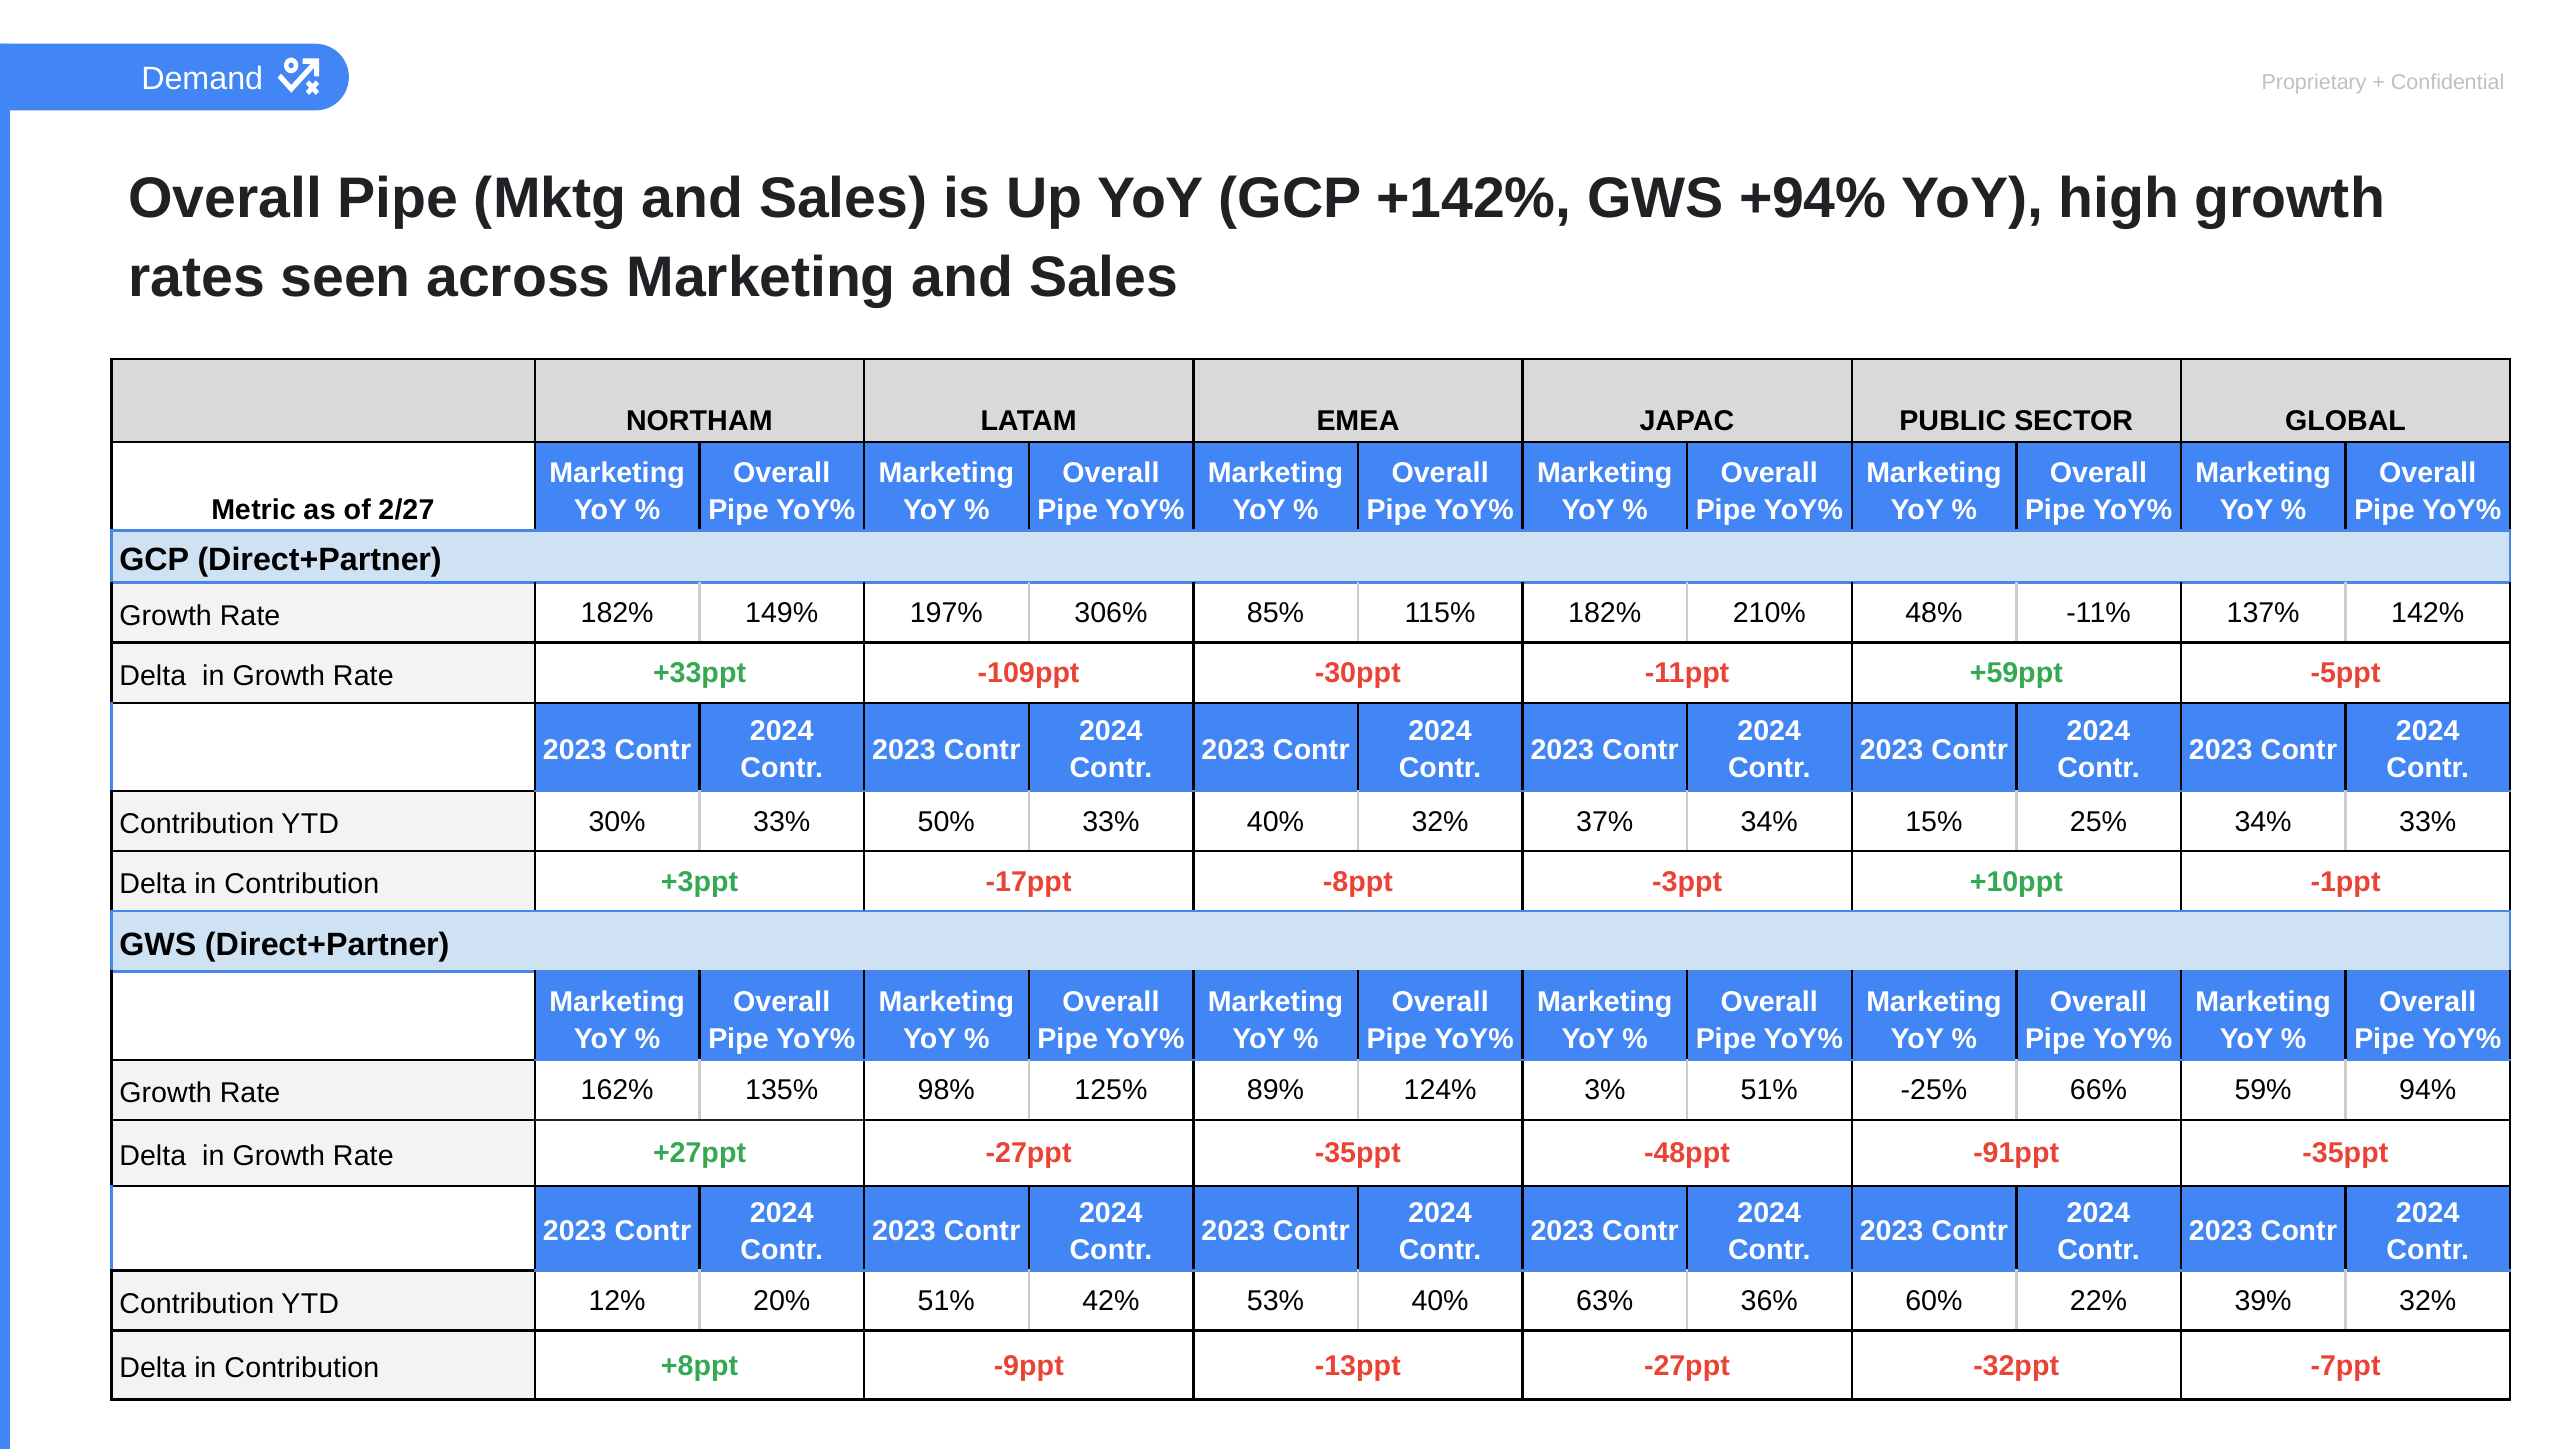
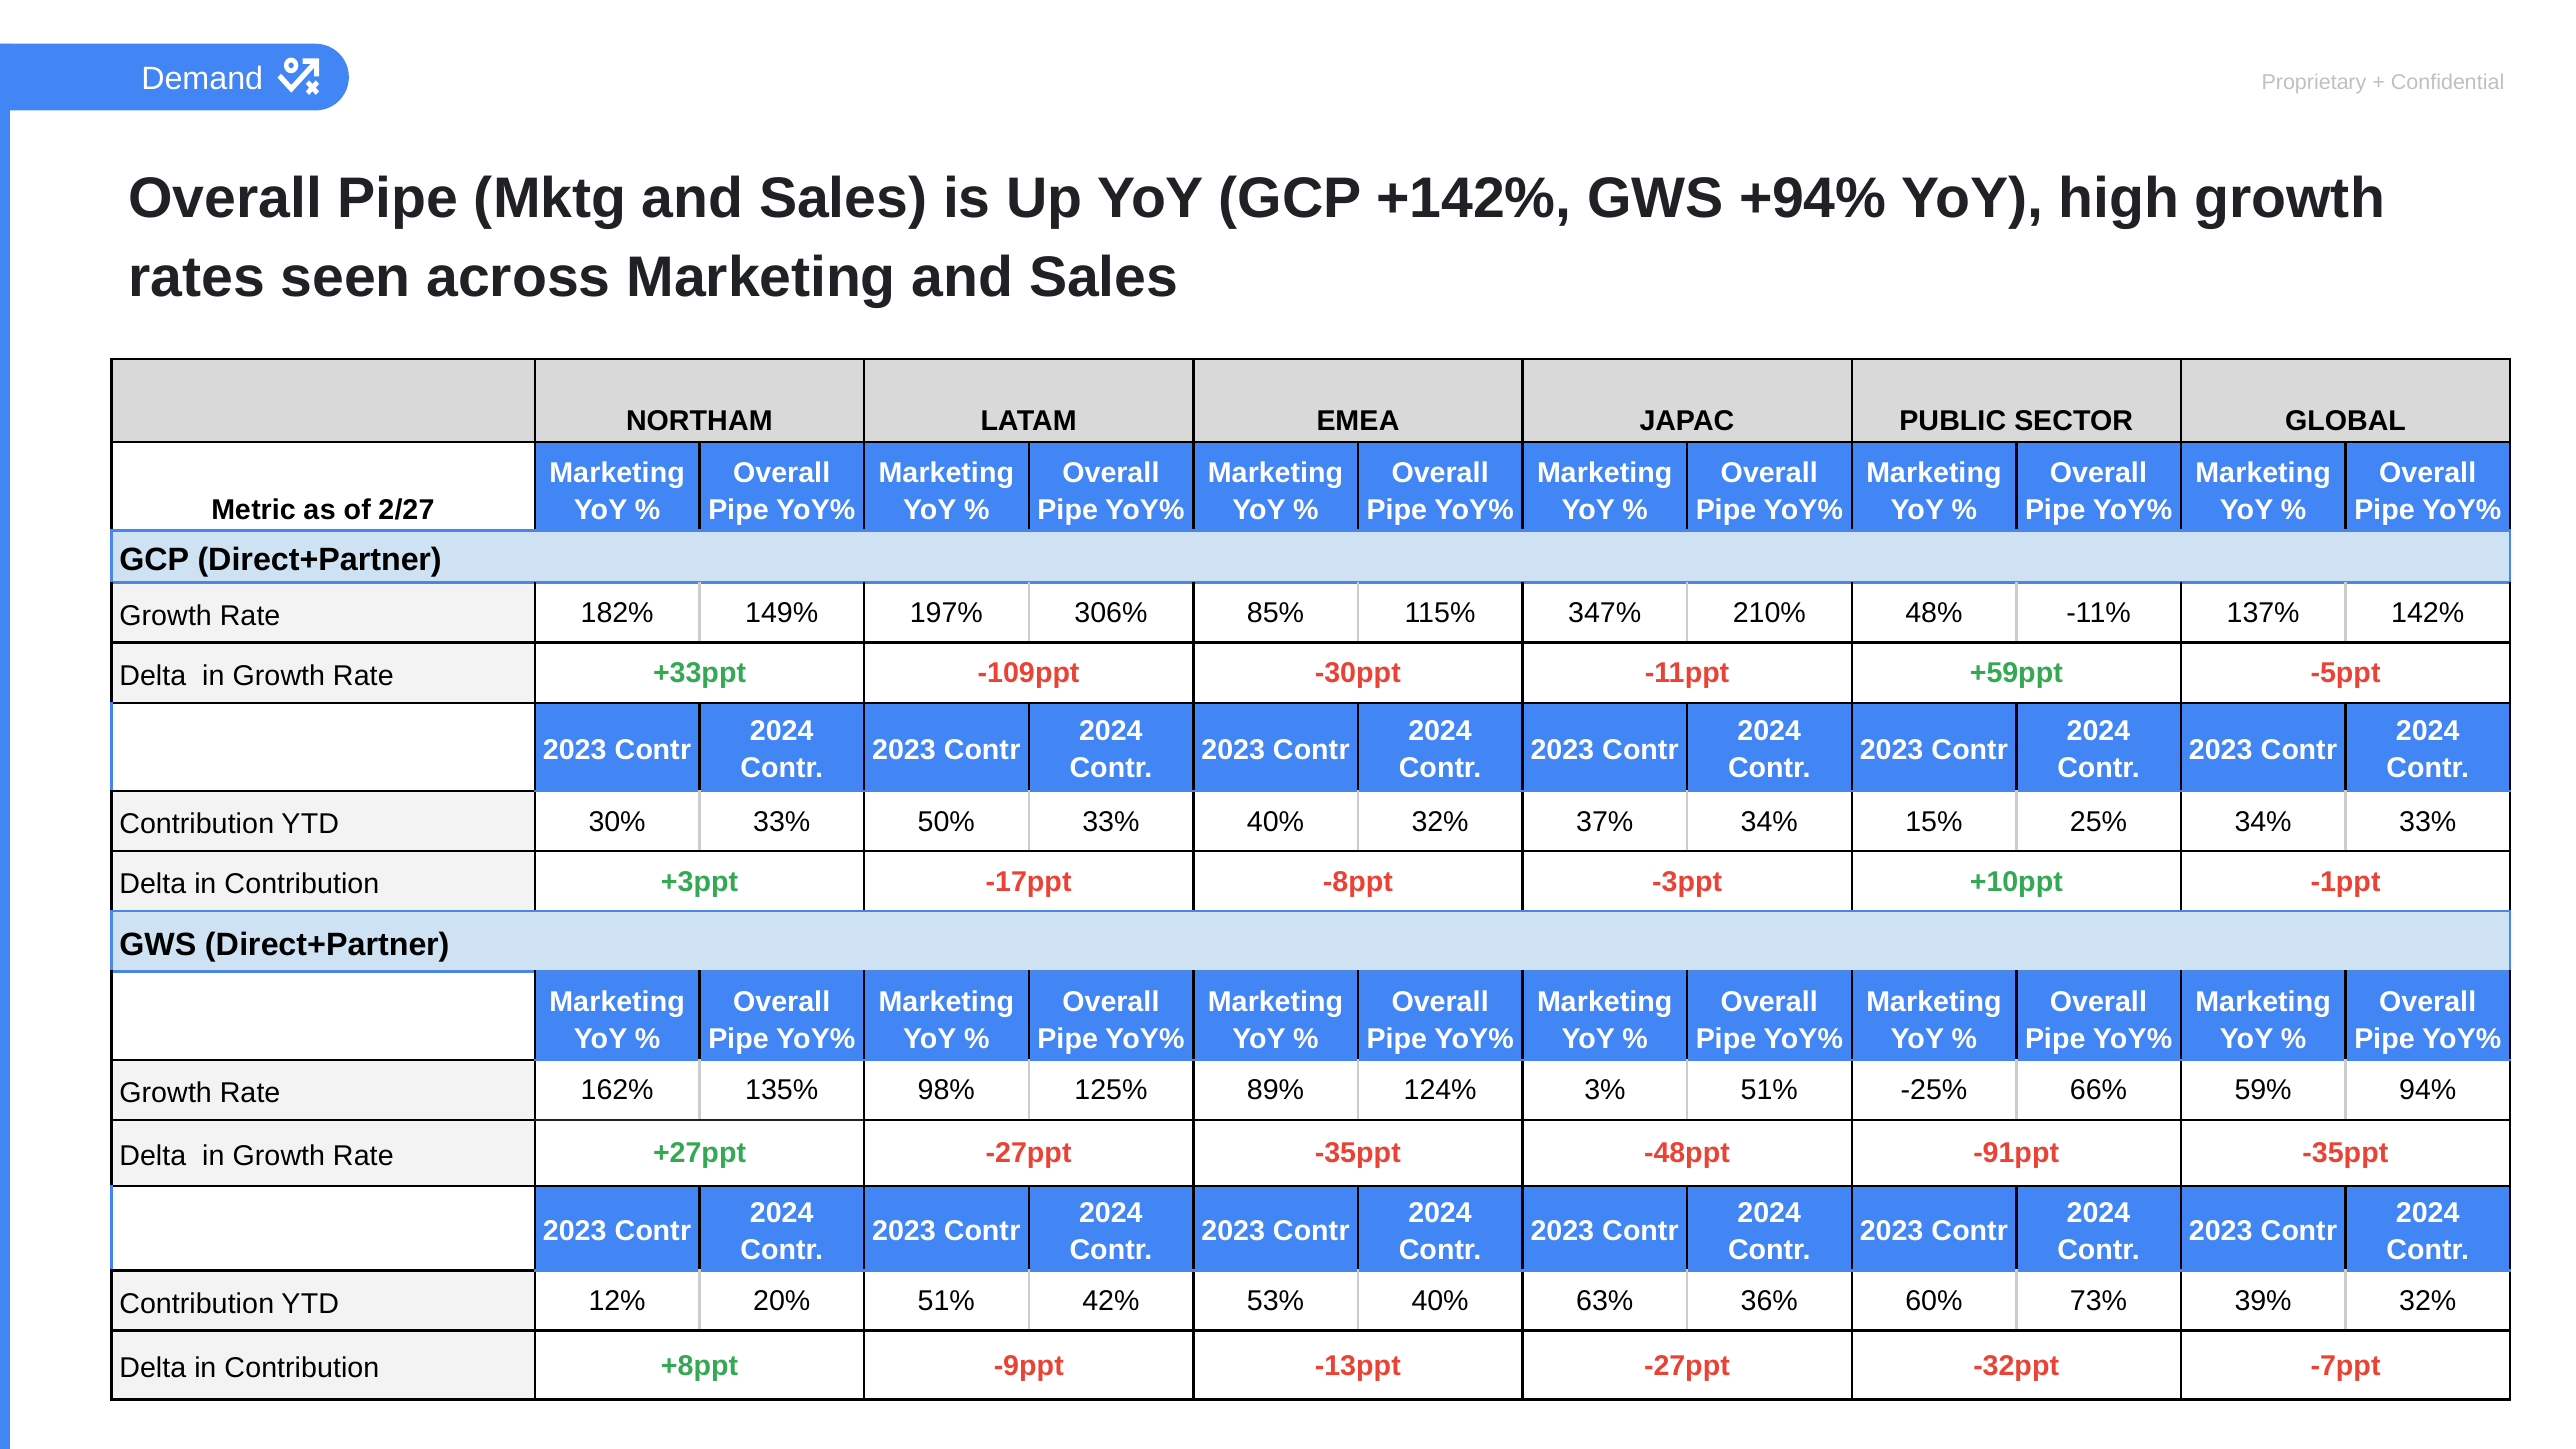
115% 182%: 182% -> 347%
22%: 22% -> 73%
